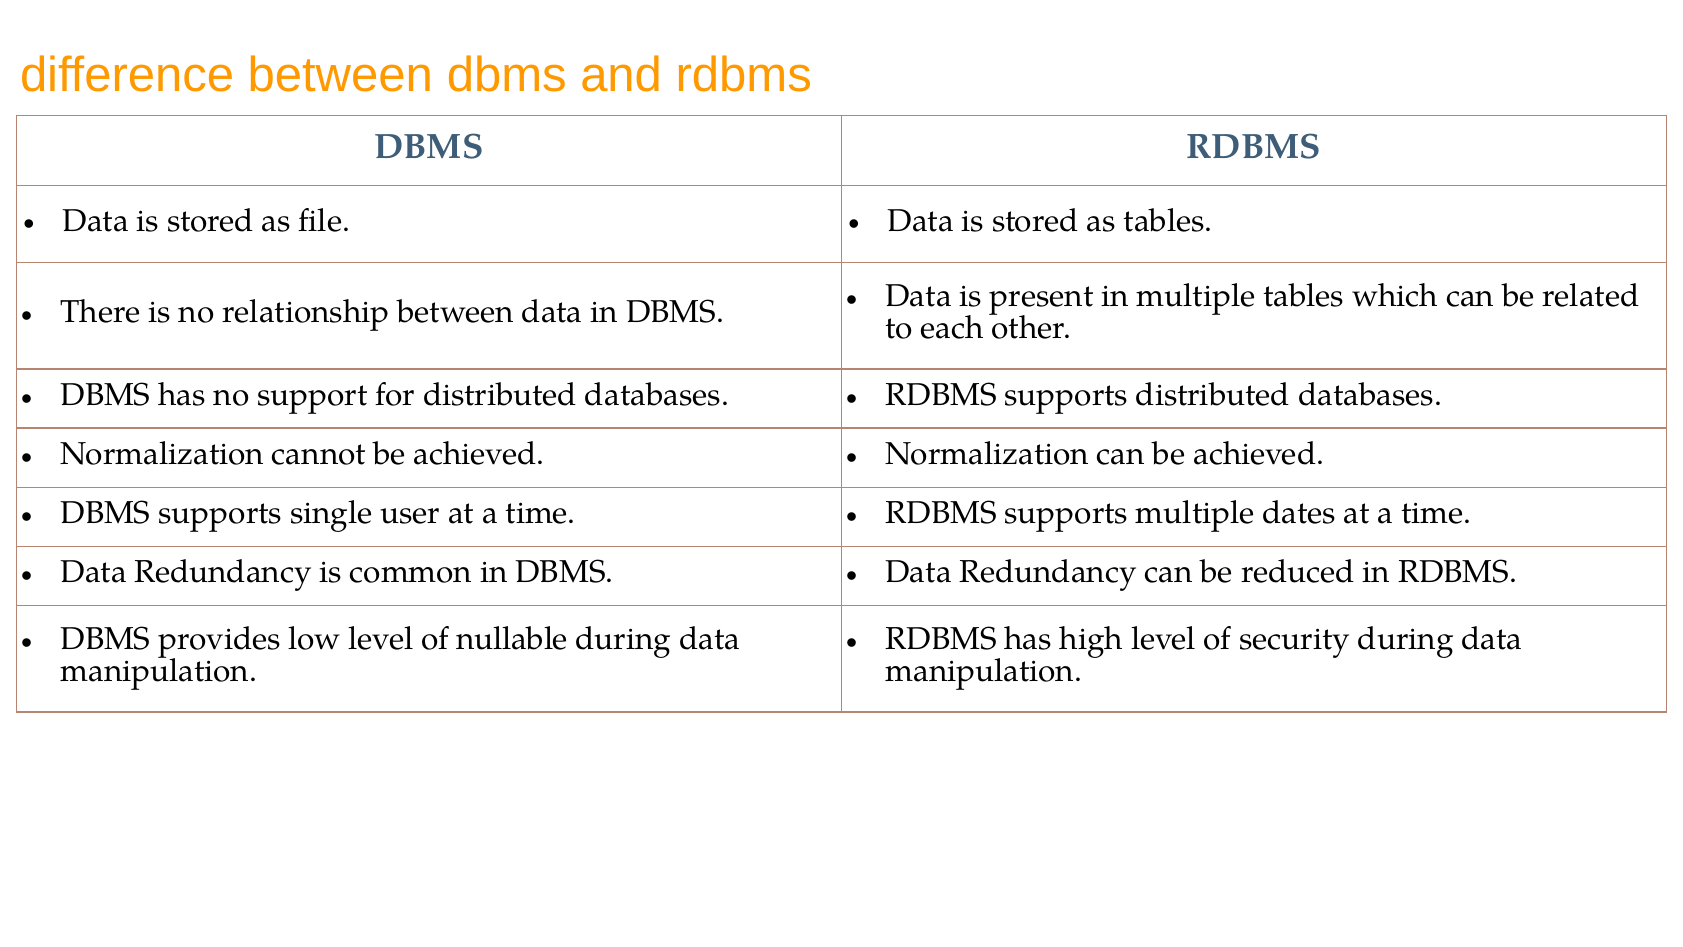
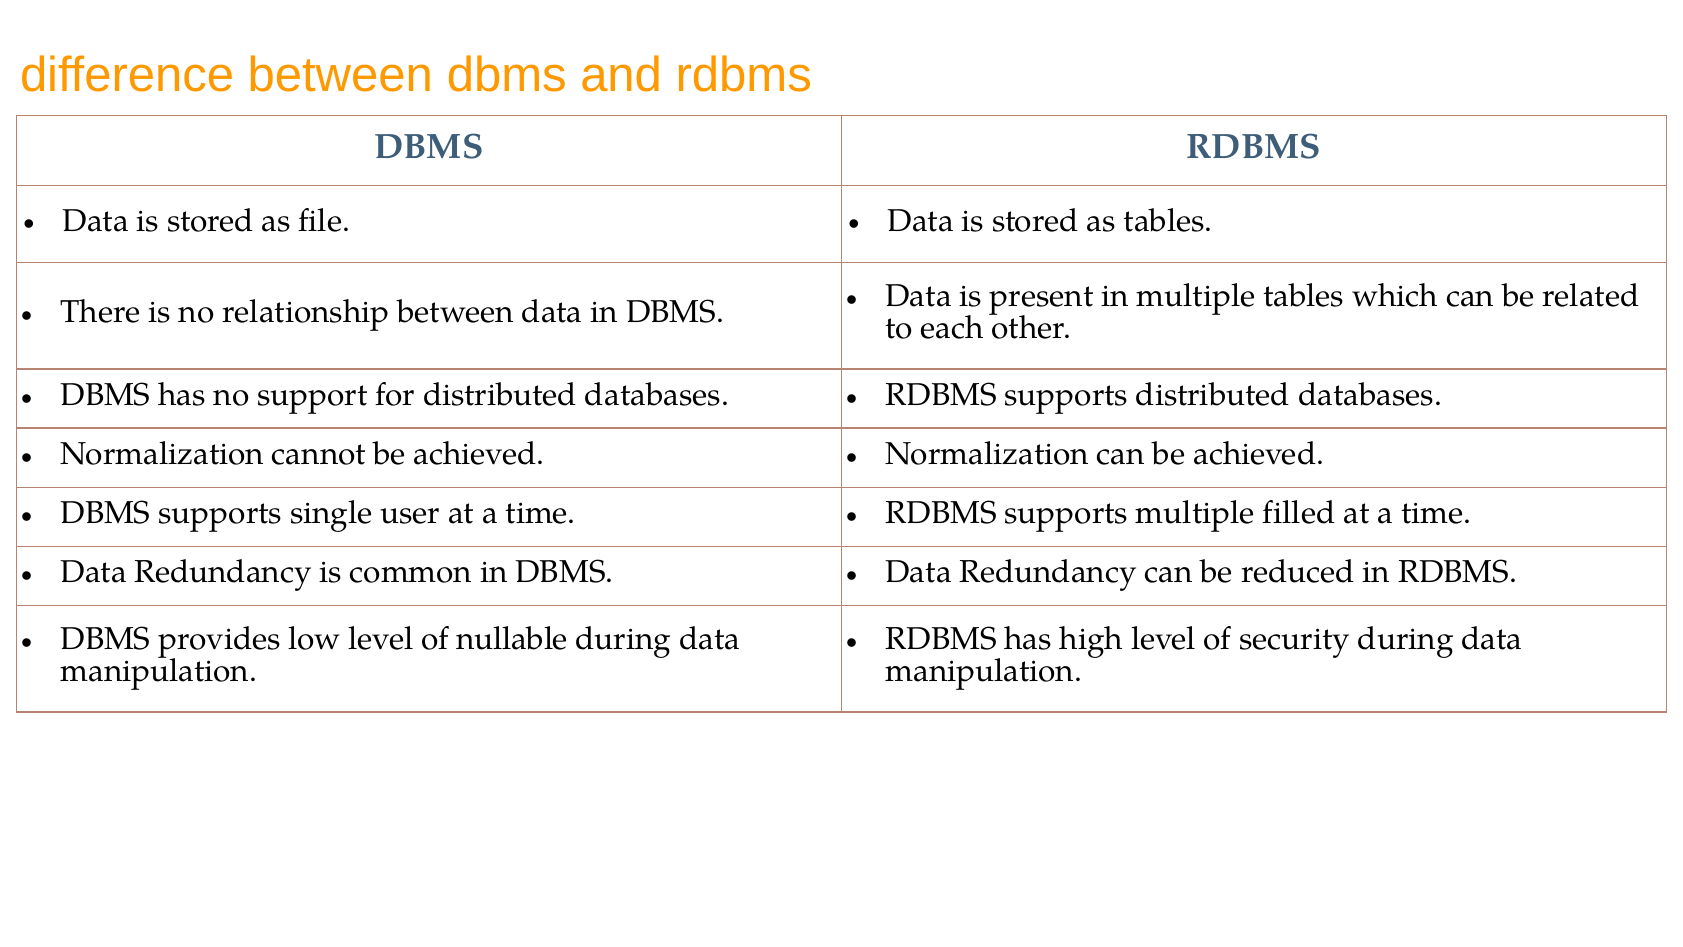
dates: dates -> filled
